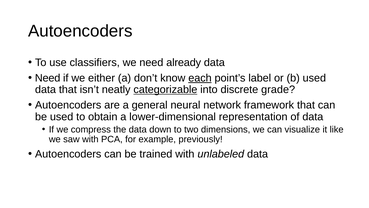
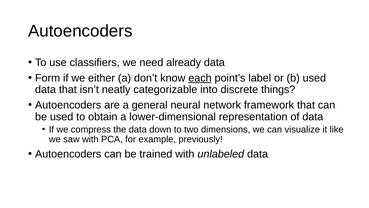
Need at (48, 78): Need -> Form
categorizable underline: present -> none
grade: grade -> things
